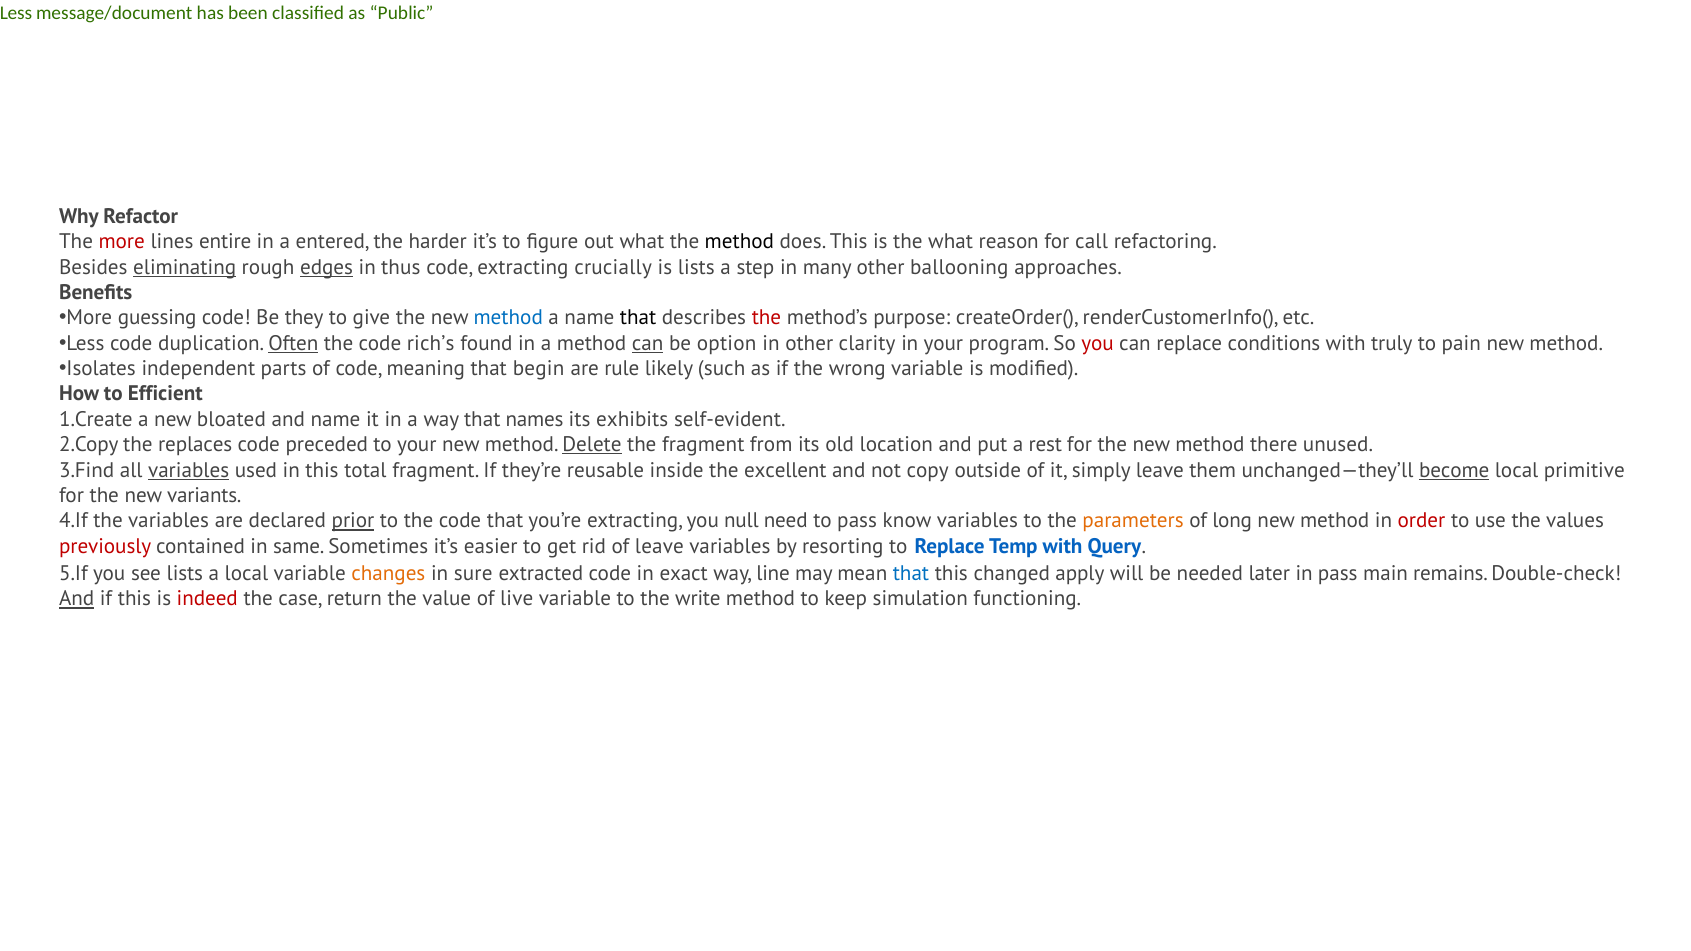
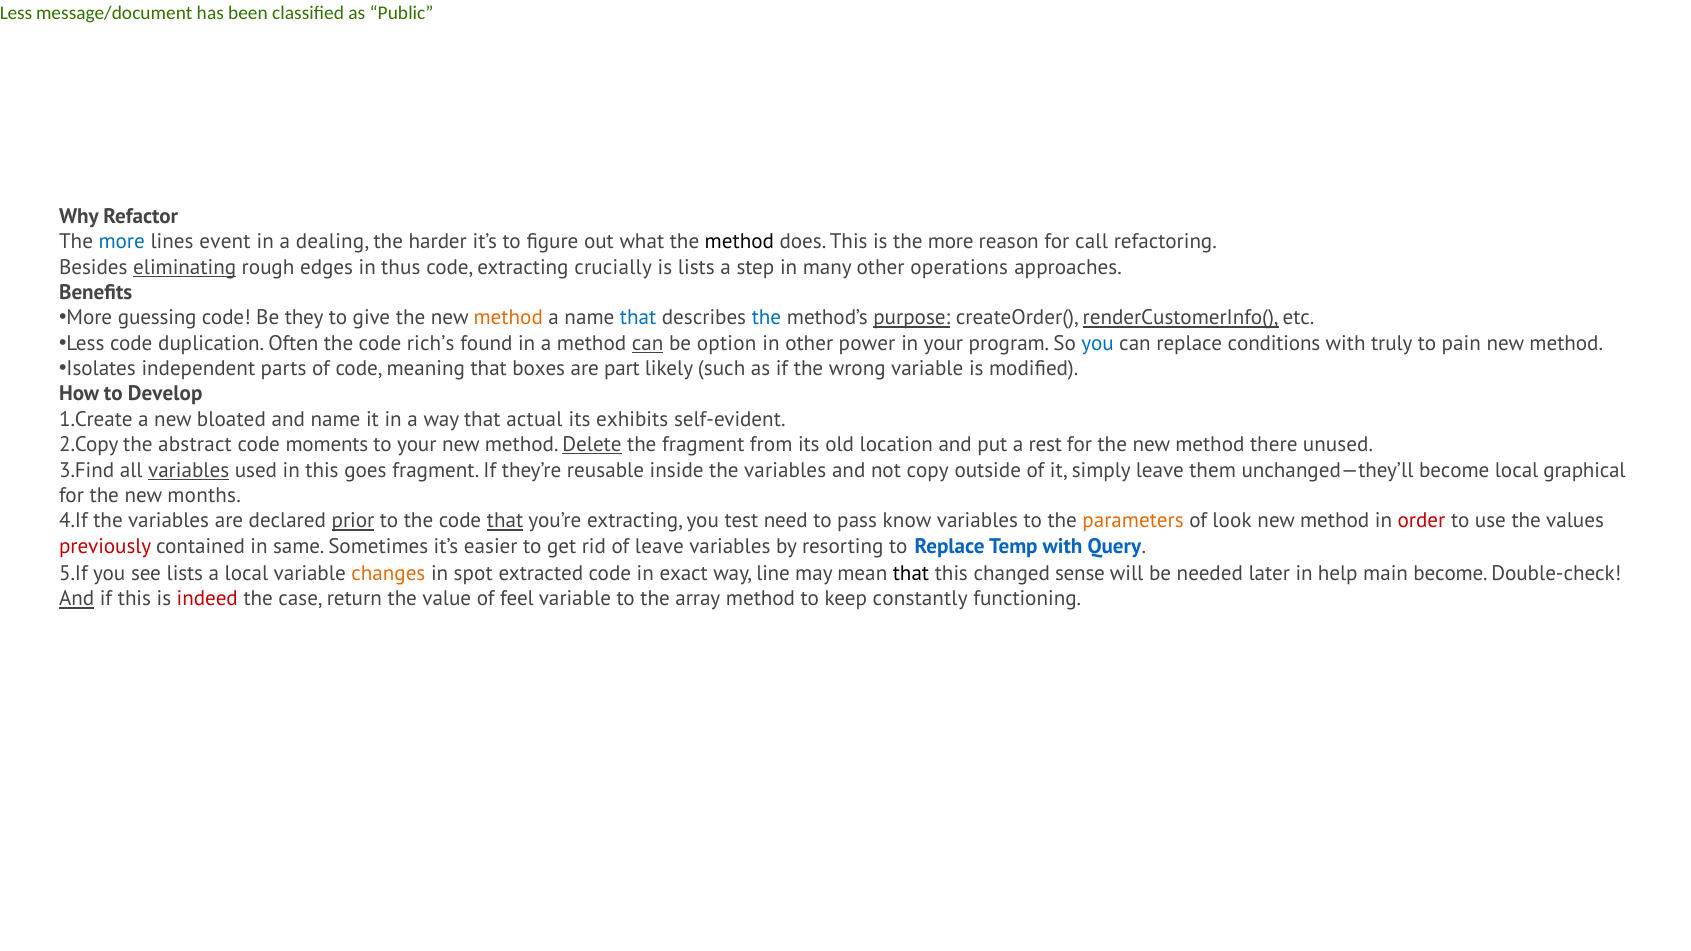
more at (122, 242) colour: red -> blue
entire: entire -> event
entered: entered -> dealing
is the what: what -> more
edges underline: present -> none
ballooning: ballooning -> operations
method at (508, 318) colour: blue -> orange
that at (638, 318) colour: black -> blue
the at (766, 318) colour: red -> blue
purpose underline: none -> present
renderCustomerInfo( underline: none -> present
Often underline: present -> none
clarity: clarity -> power
you at (1097, 343) colour: red -> blue
begin: begin -> boxes
rule: rule -> part
Efficient: Efficient -> Develop
names: names -> actual
replaces: replaces -> abstract
preceded: preceded -> moments
total: total -> goes
inside the excellent: excellent -> variables
become at (1454, 470) underline: present -> none
primitive: primitive -> graphical
variants: variants -> months
that at (505, 521) underline: none -> present
null: null -> test
long: long -> look
sure: sure -> spot
that at (911, 574) colour: blue -> black
apply: apply -> sense
in pass: pass -> help
main remains: remains -> become
live: live -> feel
write: write -> array
simulation: simulation -> constantly
